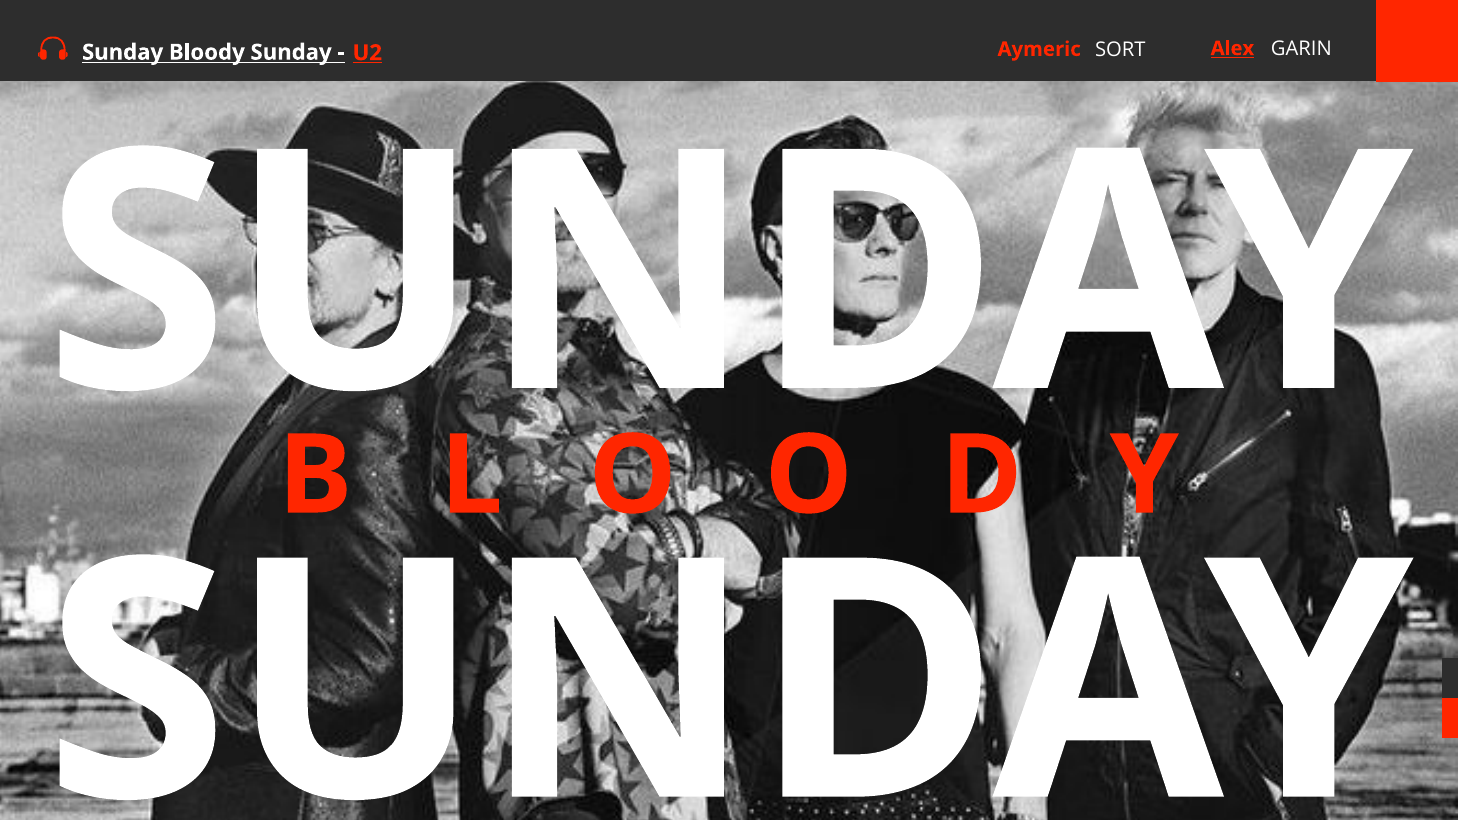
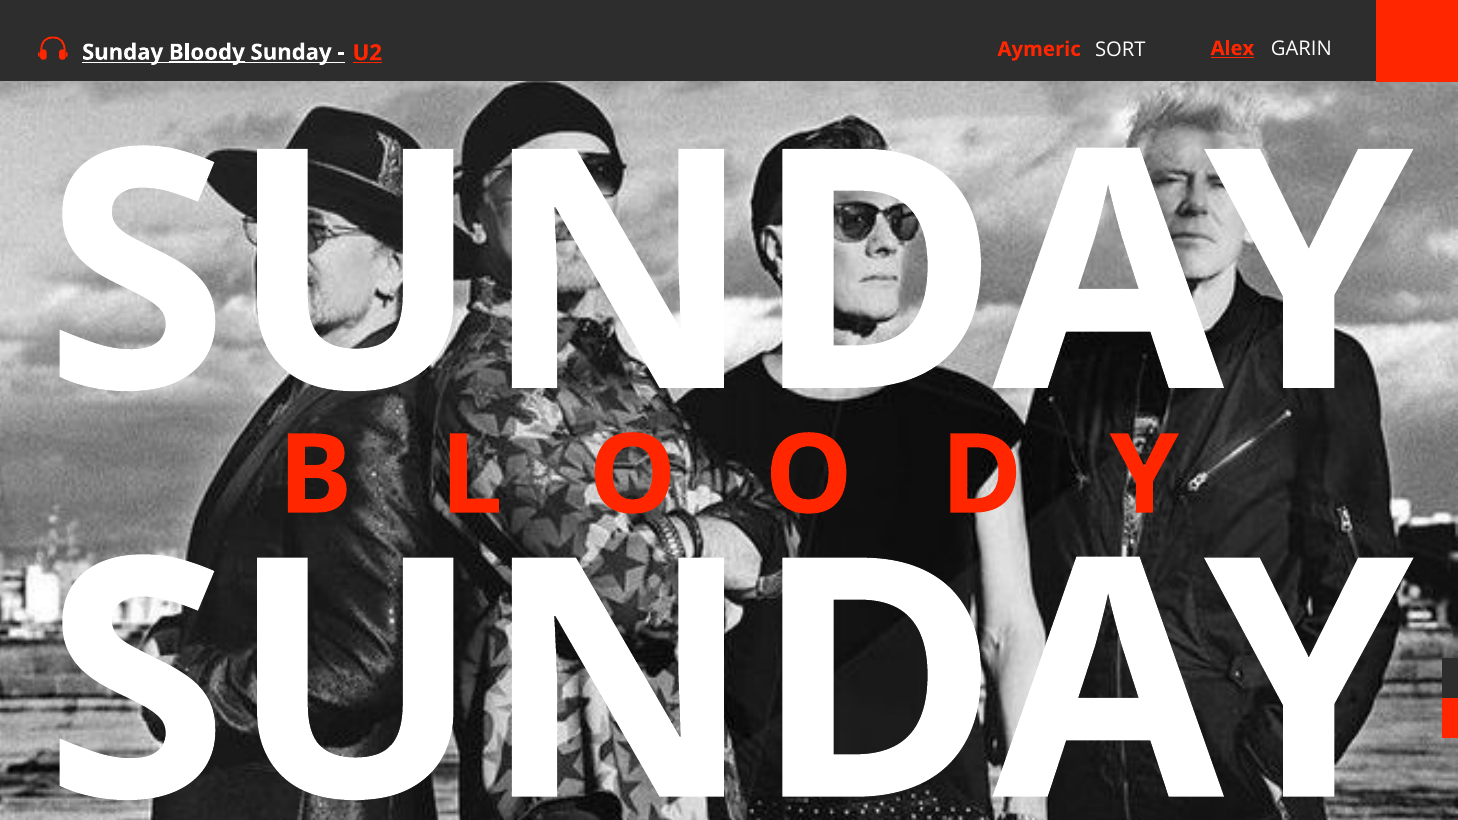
Bloody underline: none -> present
